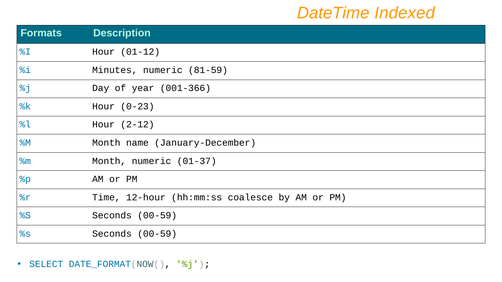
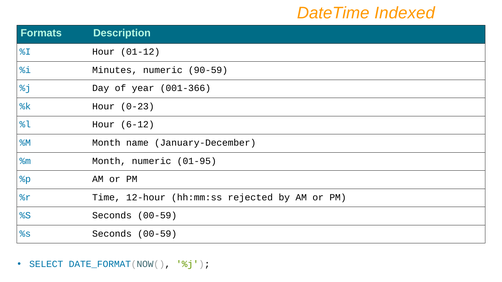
81-59: 81-59 -> 90-59
2-12: 2-12 -> 6-12
01-37: 01-37 -> 01-95
coalesce: coalesce -> rejected
